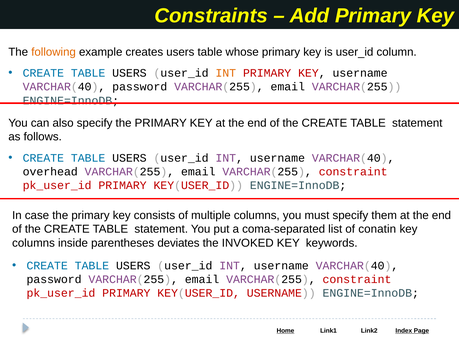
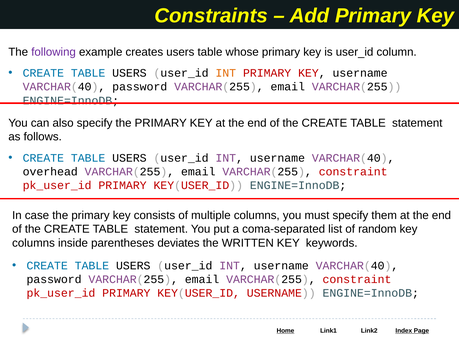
following colour: orange -> purple
conatin: conatin -> random
INVOKED: INVOKED -> WRITTEN
